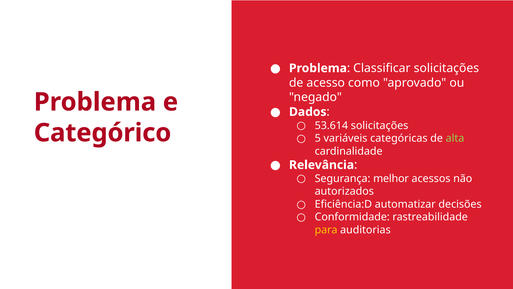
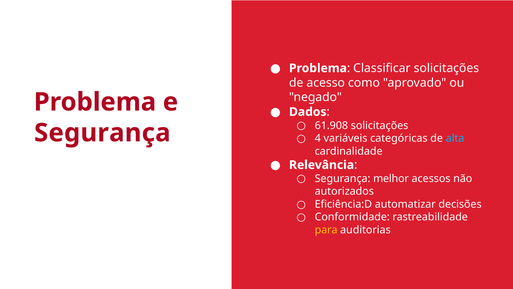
53.614: 53.614 -> 61.908
Categórico at (103, 133): Categórico -> Segurança
5: 5 -> 4
alta colour: light green -> light blue
